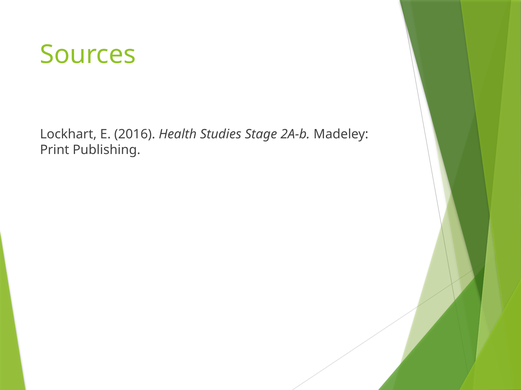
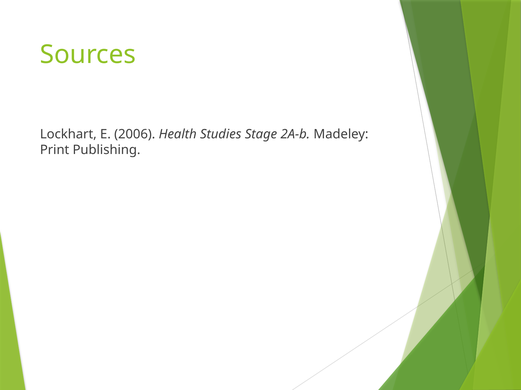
2016: 2016 -> 2006
